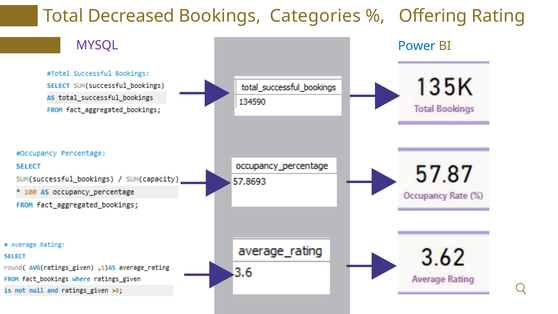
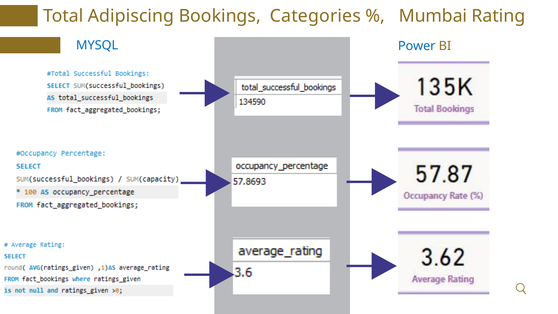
Decreased: Decreased -> Adipiscing
Offering: Offering -> Mumbai
MYSQL colour: purple -> blue
